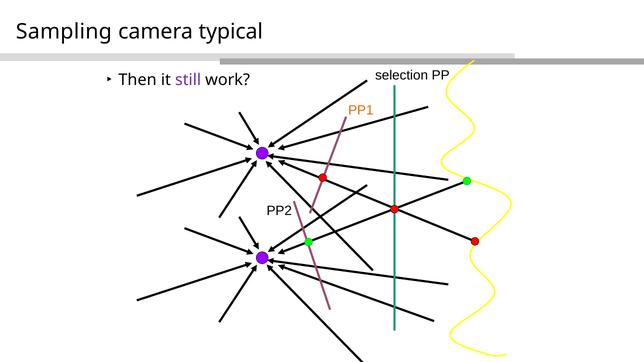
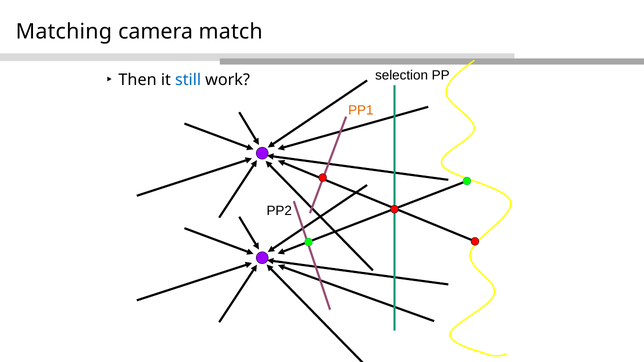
Sampling: Sampling -> Matching
typical: typical -> match
still colour: purple -> blue
